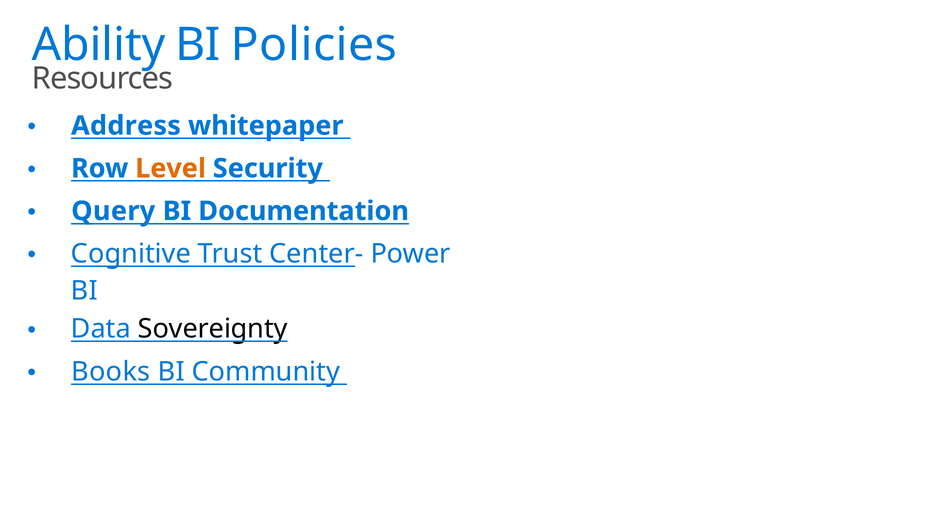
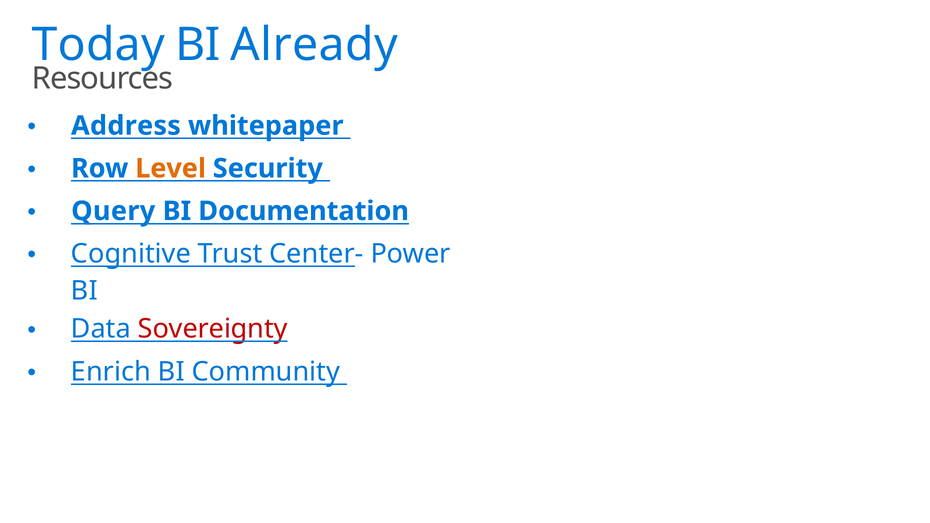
Ability: Ability -> Today
Policies: Policies -> Already
Sovereignty colour: black -> red
Books: Books -> Enrich
